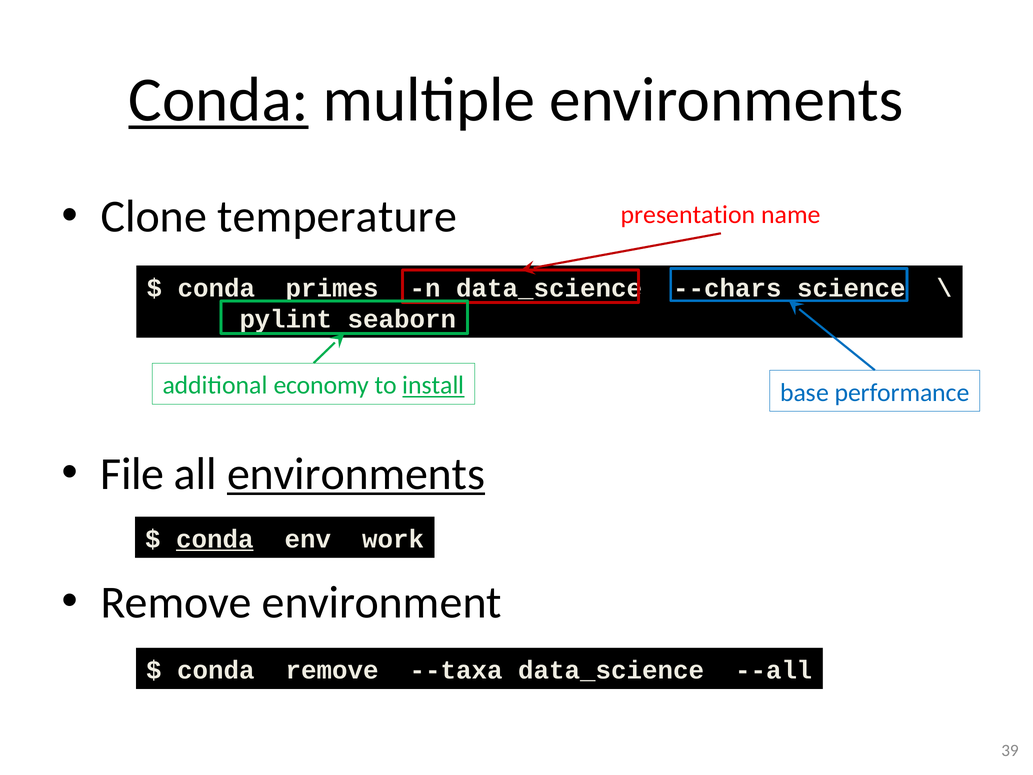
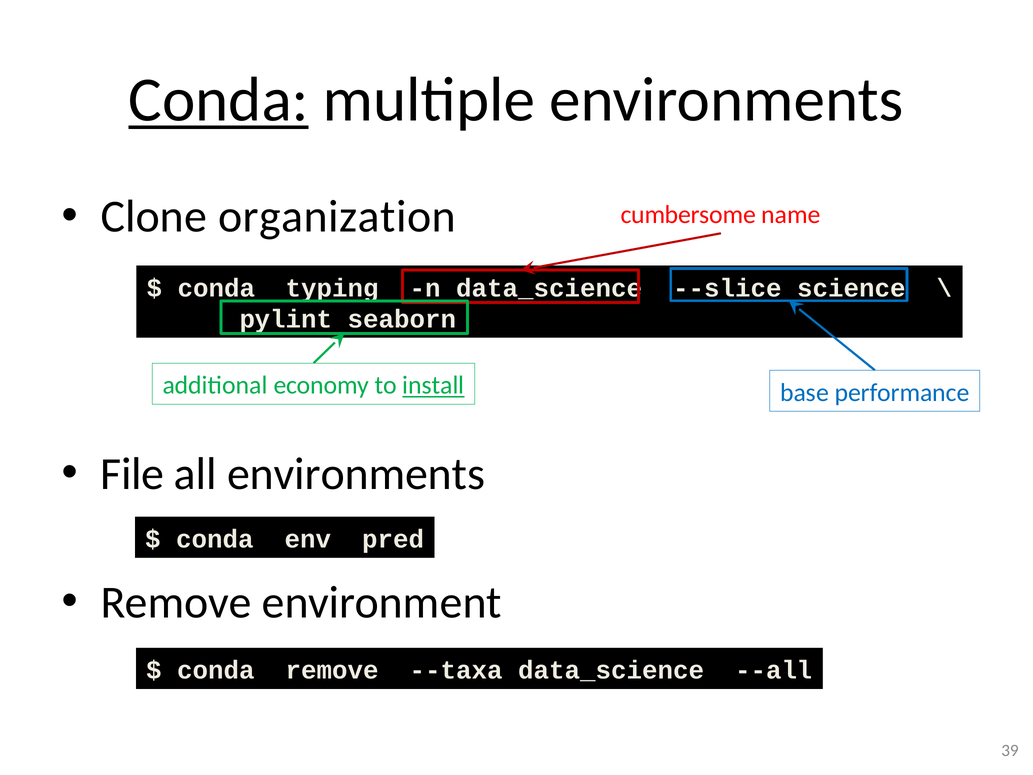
temperature: temperature -> organization
presentation: presentation -> cumbersome
primes: primes -> typing
--chars: --chars -> --slice
environments at (356, 474) underline: present -> none
conda at (215, 539) underline: present -> none
work: work -> pred
